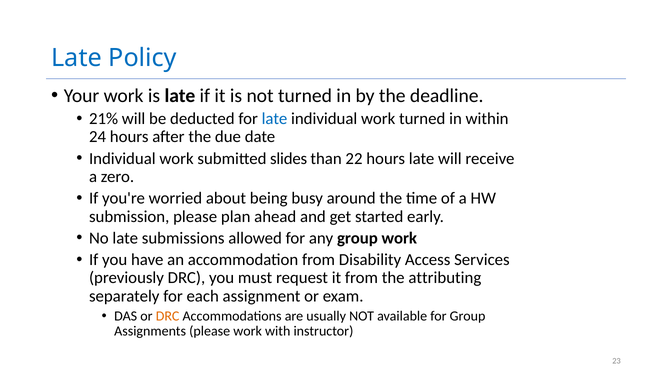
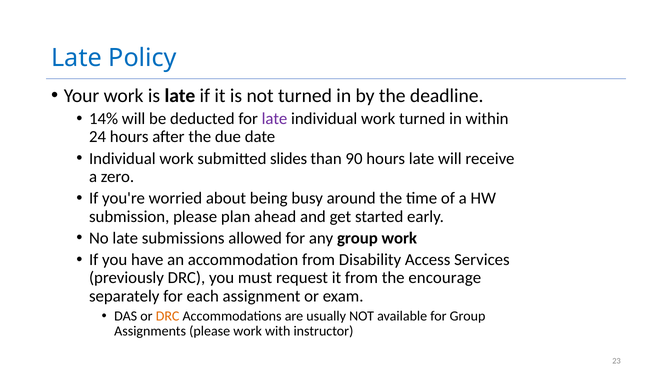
21%: 21% -> 14%
late at (275, 119) colour: blue -> purple
22: 22 -> 90
attributing: attributing -> encourage
